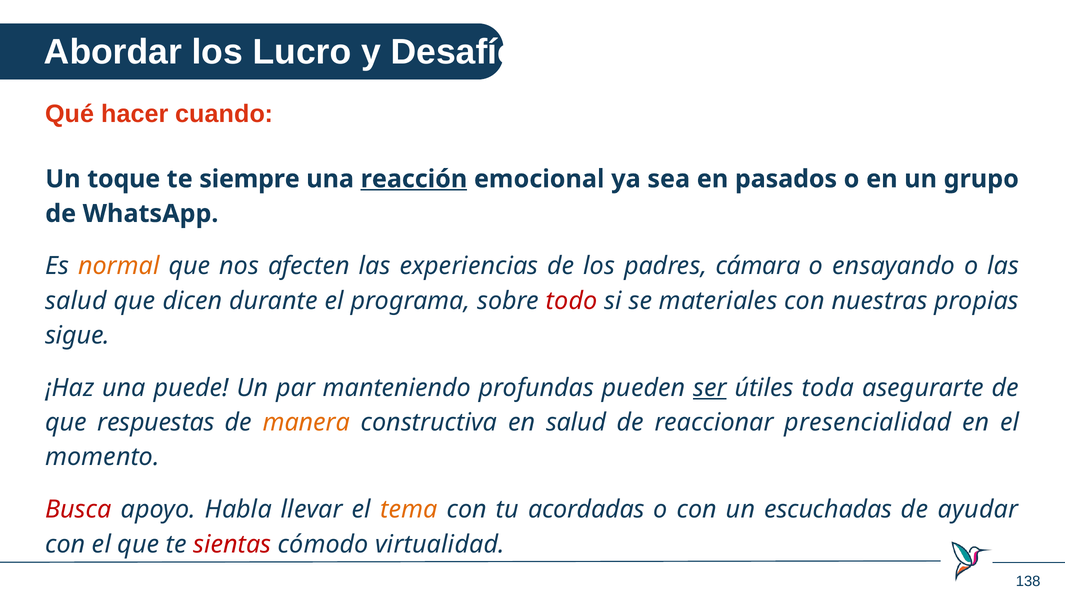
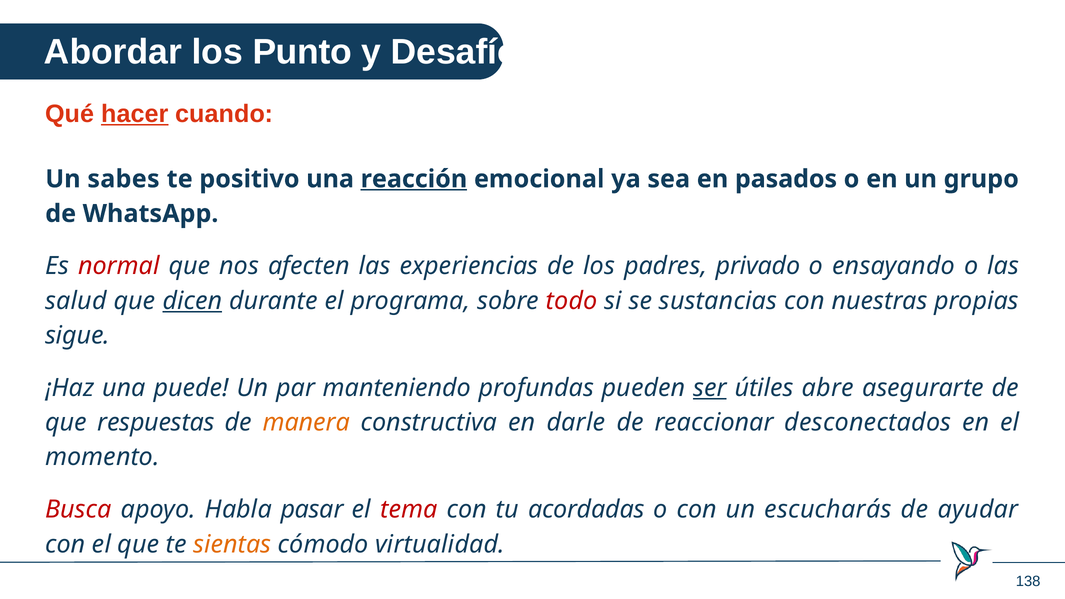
Lucro: Lucro -> Punto
hacer underline: none -> present
toque: toque -> sabes
siempre: siempre -> positivo
normal colour: orange -> red
cámara: cámara -> privado
dicen underline: none -> present
materiales: materiales -> sustancias
toda: toda -> abre
en salud: salud -> darle
presencialidad: presencialidad -> desconectados
llevar: llevar -> pasar
tema colour: orange -> red
escuchadas: escuchadas -> escucharás
sientas colour: red -> orange
